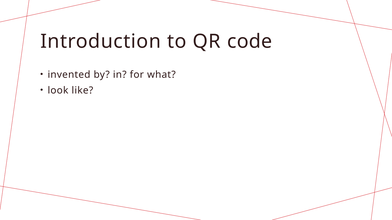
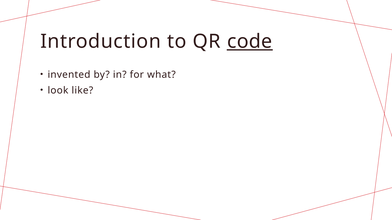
code underline: none -> present
